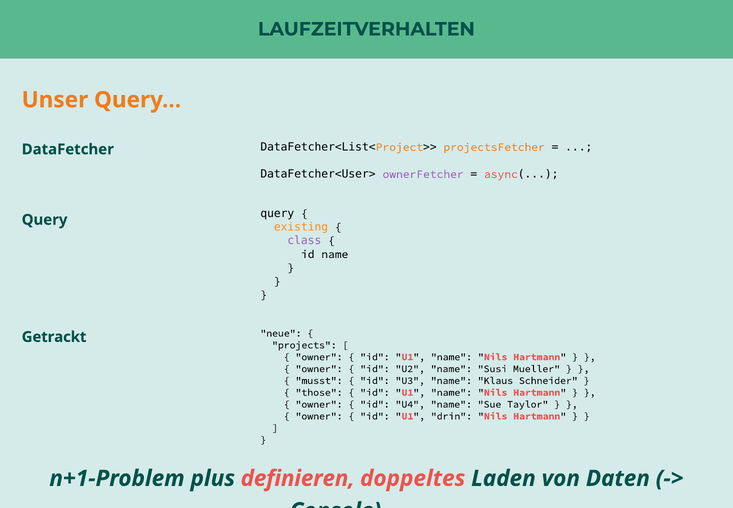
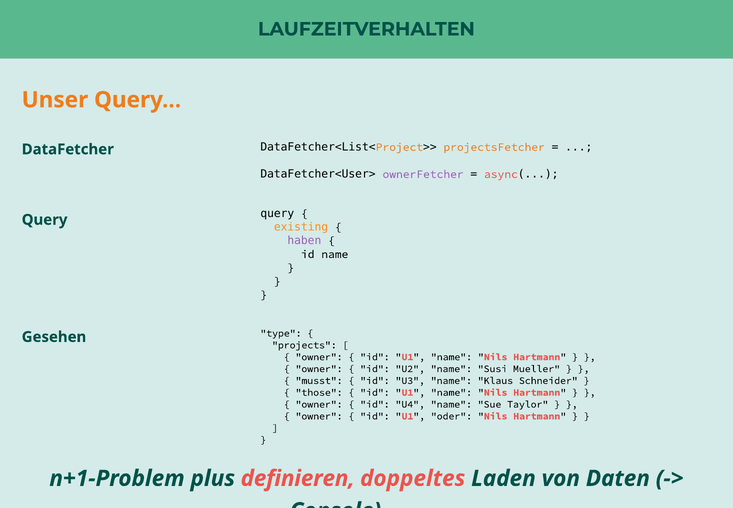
class: class -> haben
neue: neue -> type
Getrackt: Getrackt -> Gesehen
drin: drin -> oder
